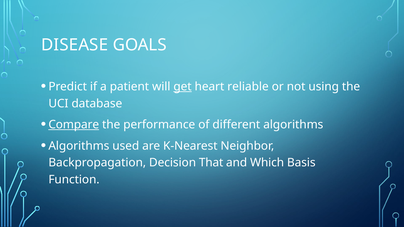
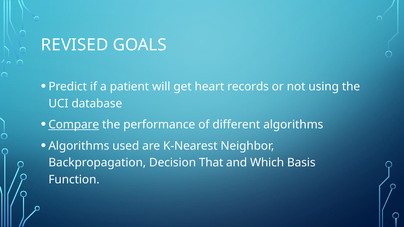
DISEASE: DISEASE -> REVISED
get underline: present -> none
reliable: reliable -> records
